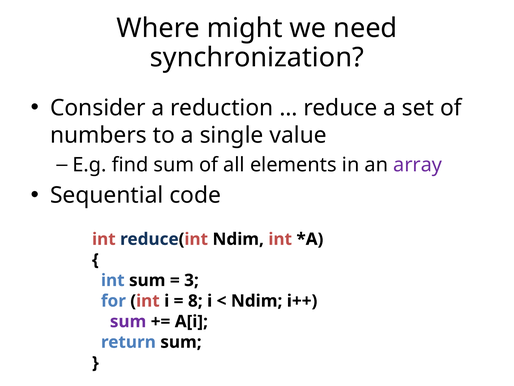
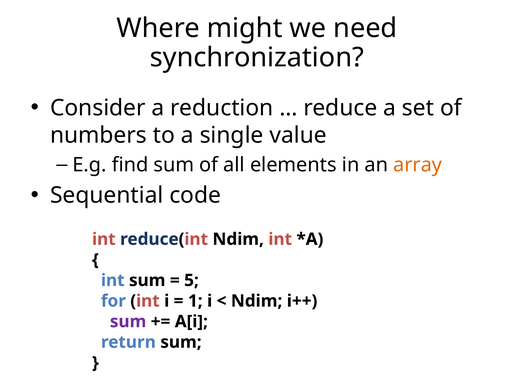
array colour: purple -> orange
3: 3 -> 5
8: 8 -> 1
